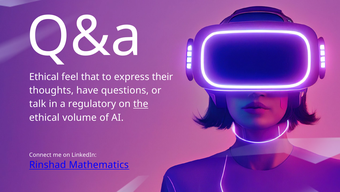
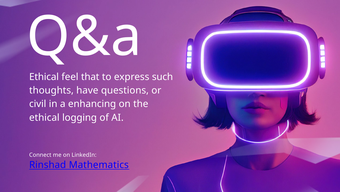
their: their -> such
talk: talk -> civil
regulatory: regulatory -> enhancing
the underline: present -> none
volume: volume -> logging
